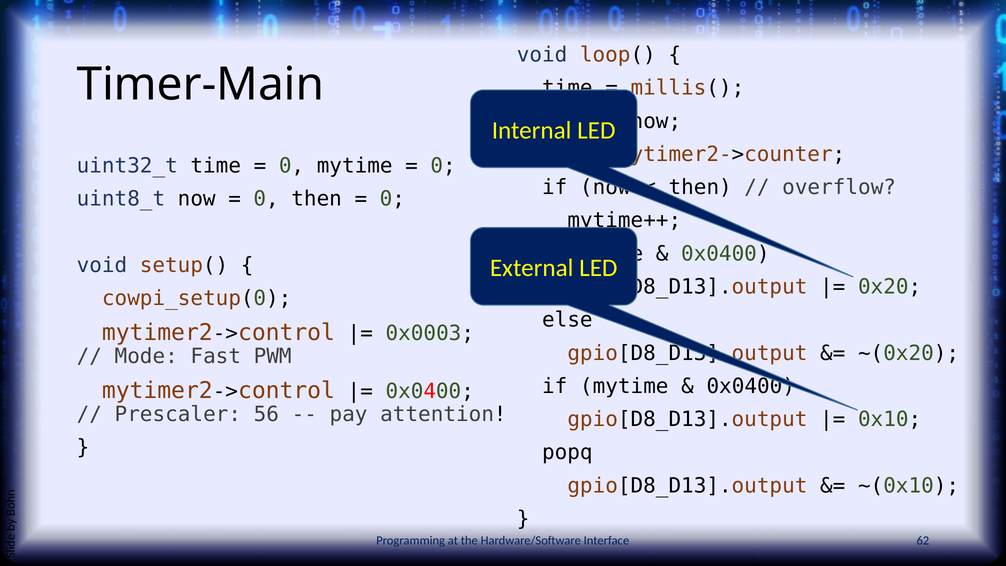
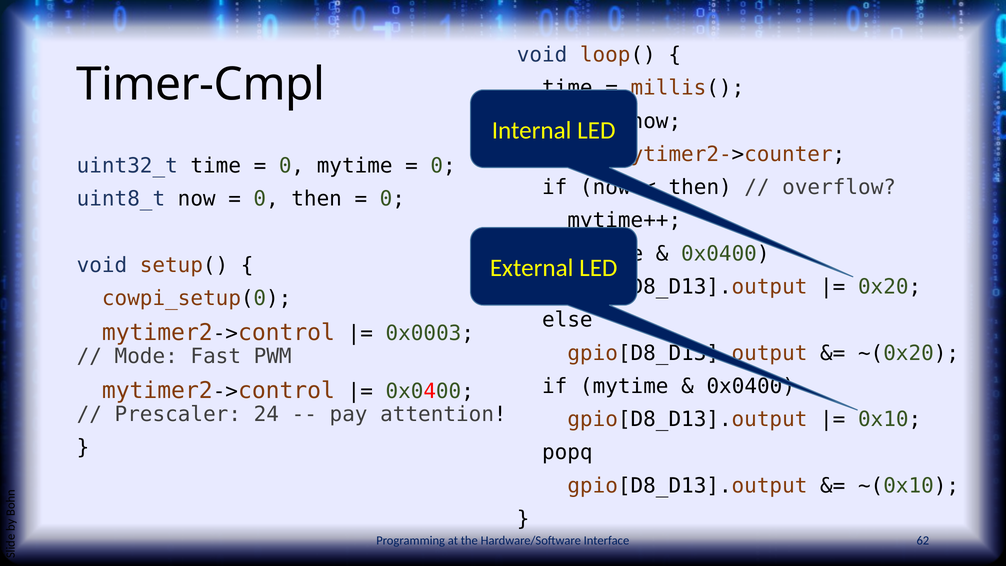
Timer-Main: Timer-Main -> Timer-Cmpl
56: 56 -> 24
